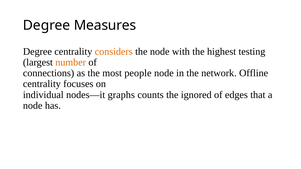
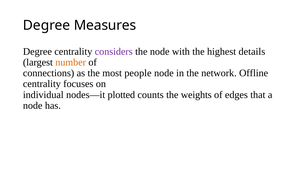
considers colour: orange -> purple
testing: testing -> details
graphs: graphs -> plotted
ignored: ignored -> weights
